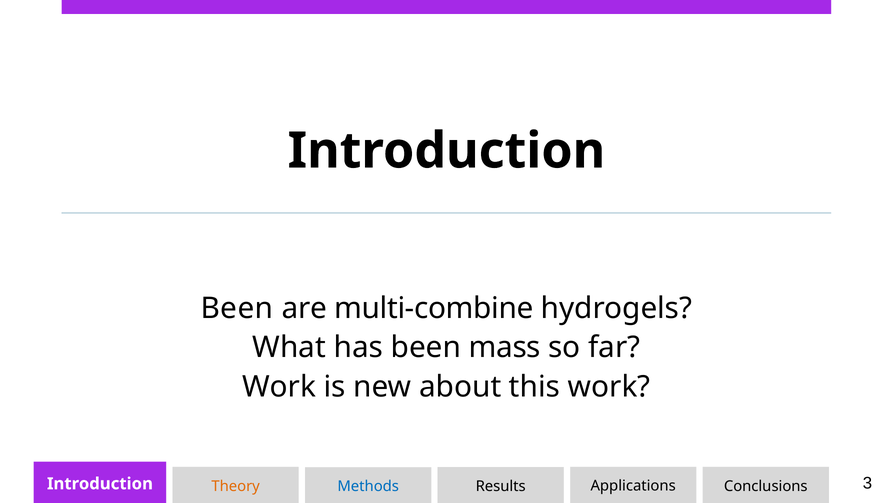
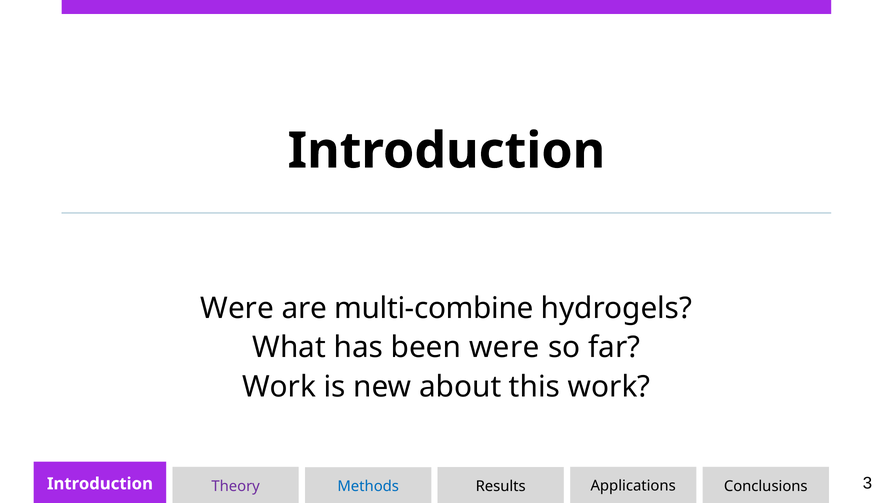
Been at (237, 308): Been -> Were
been mass: mass -> were
Theory colour: orange -> purple
